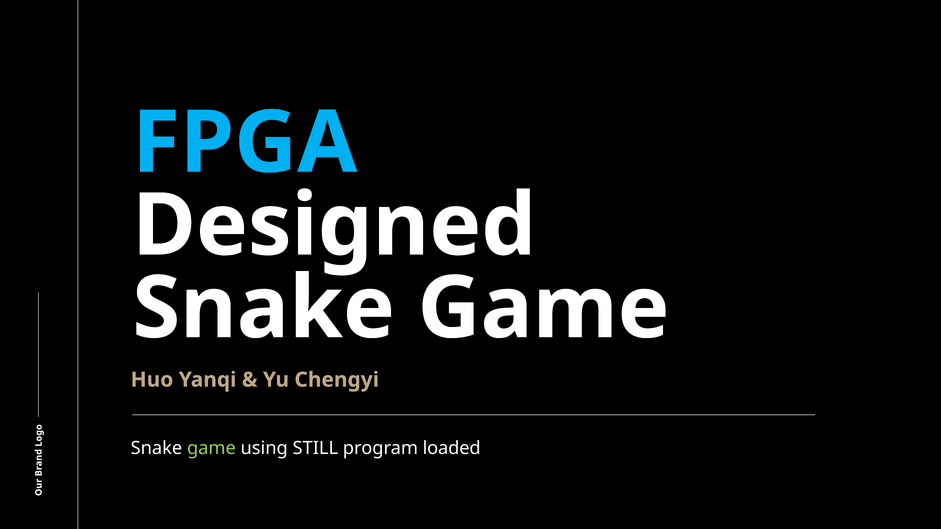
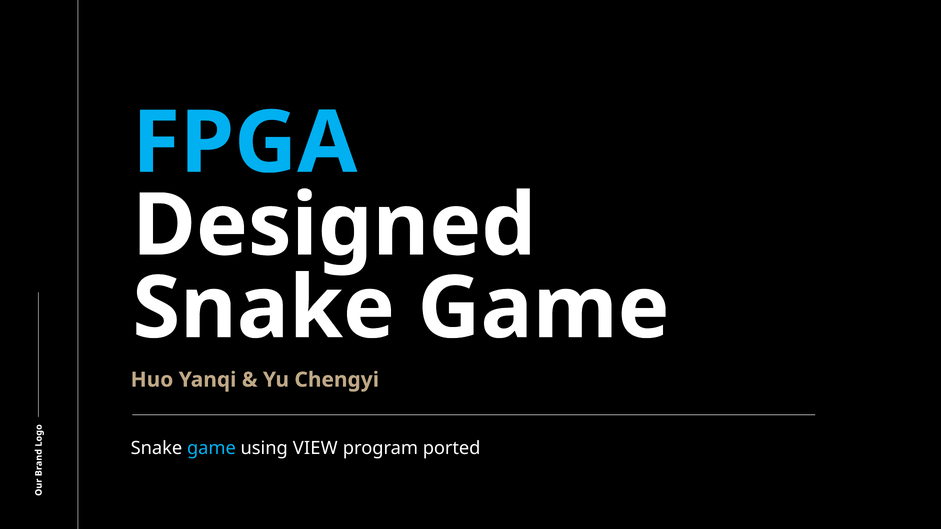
game at (211, 448) colour: light green -> light blue
STILL: STILL -> VIEW
loaded: loaded -> ported
